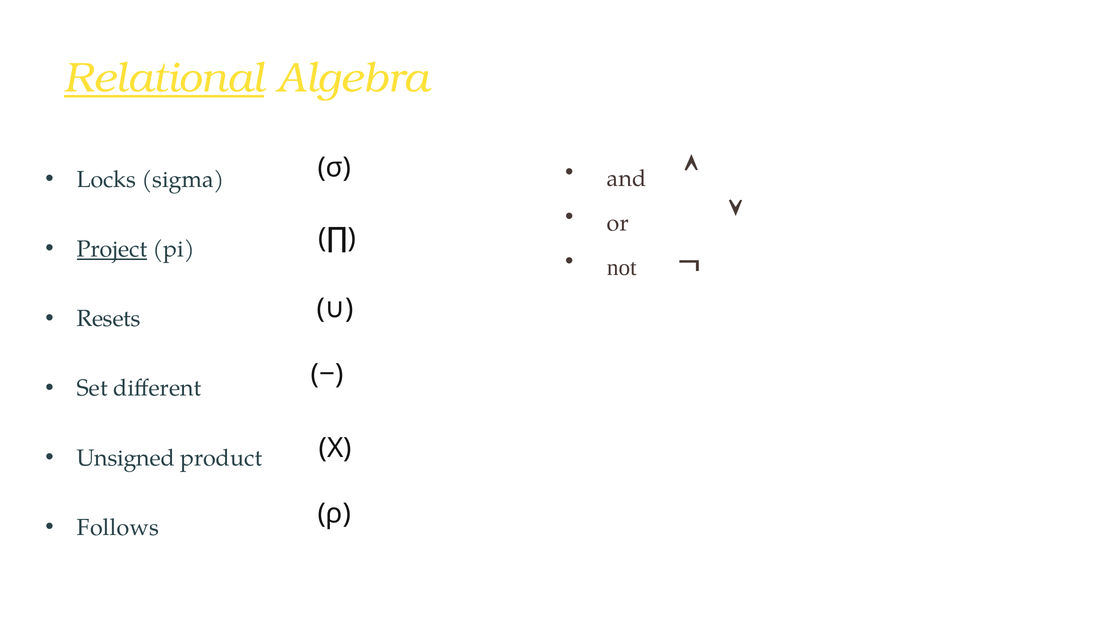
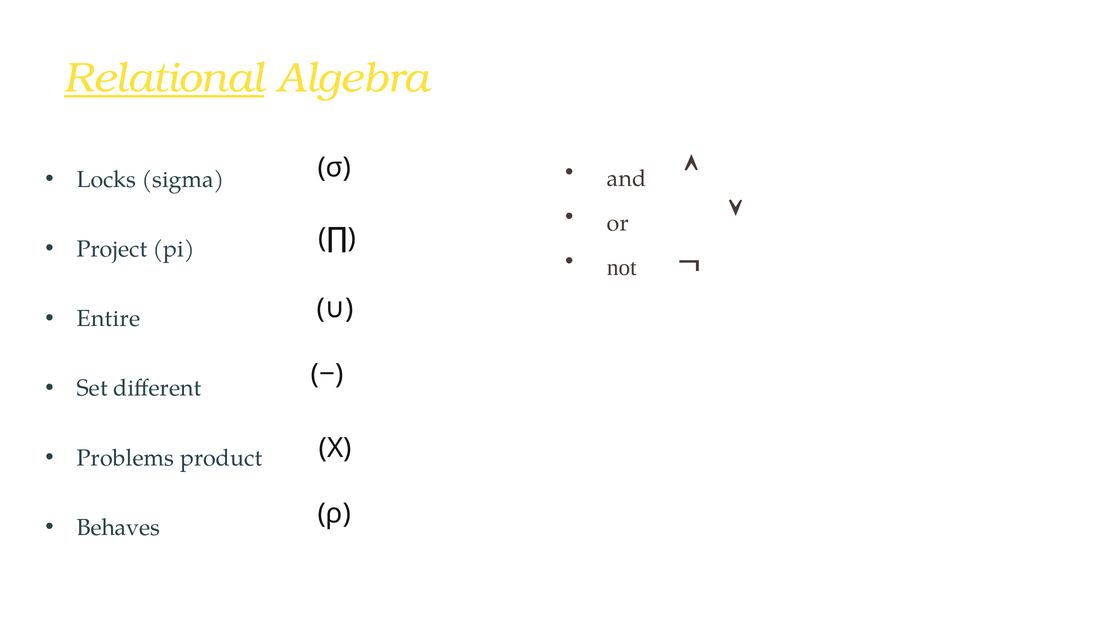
Project underline: present -> none
Resets: Resets -> Entire
Unsigned: Unsigned -> Problems
Follows: Follows -> Behaves
